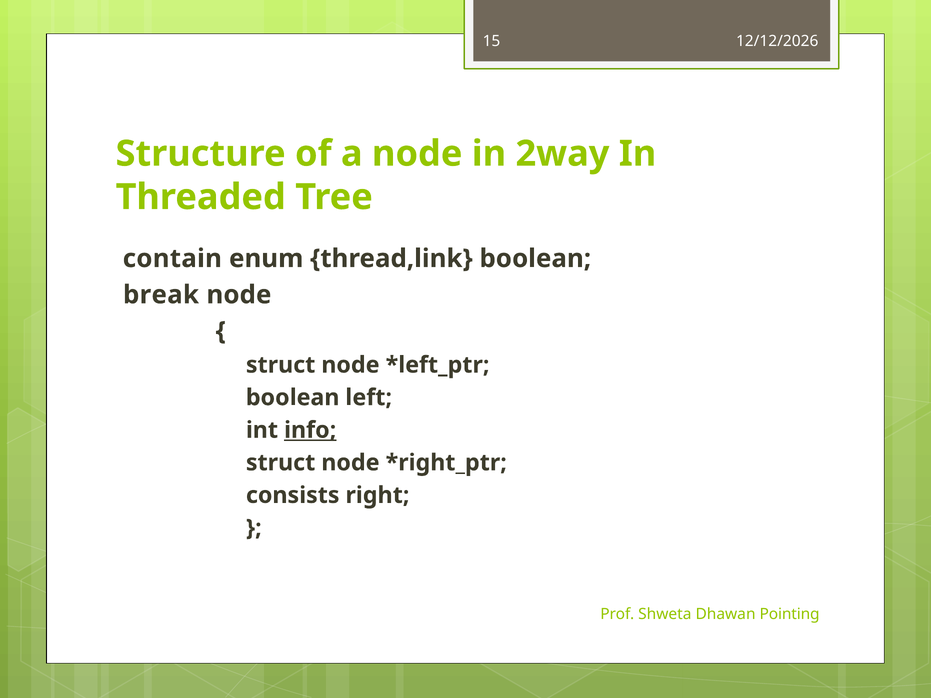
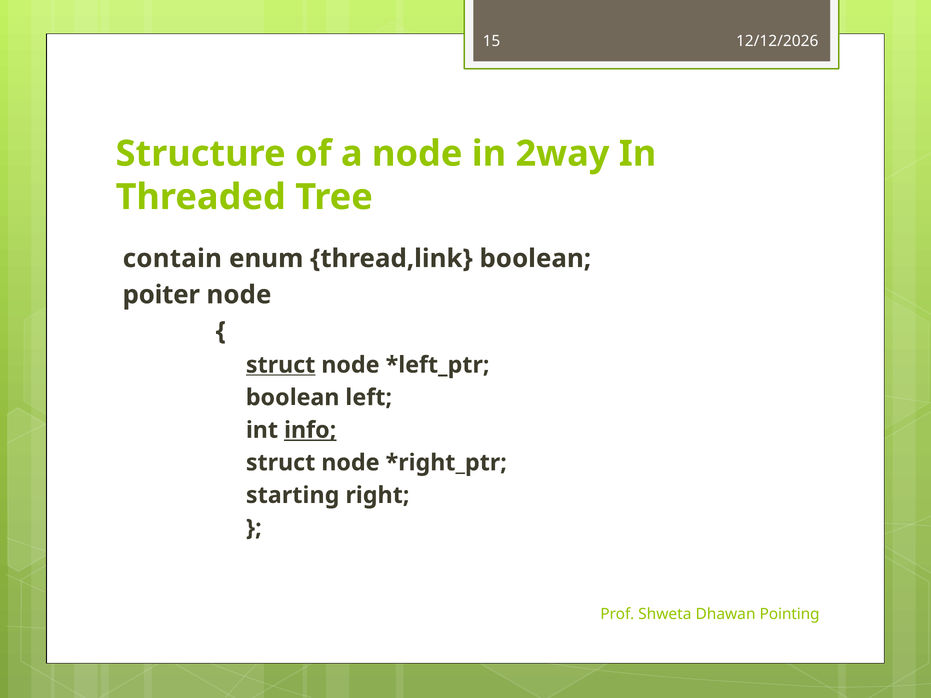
break: break -> poiter
struct at (281, 365) underline: none -> present
consists: consists -> starting
